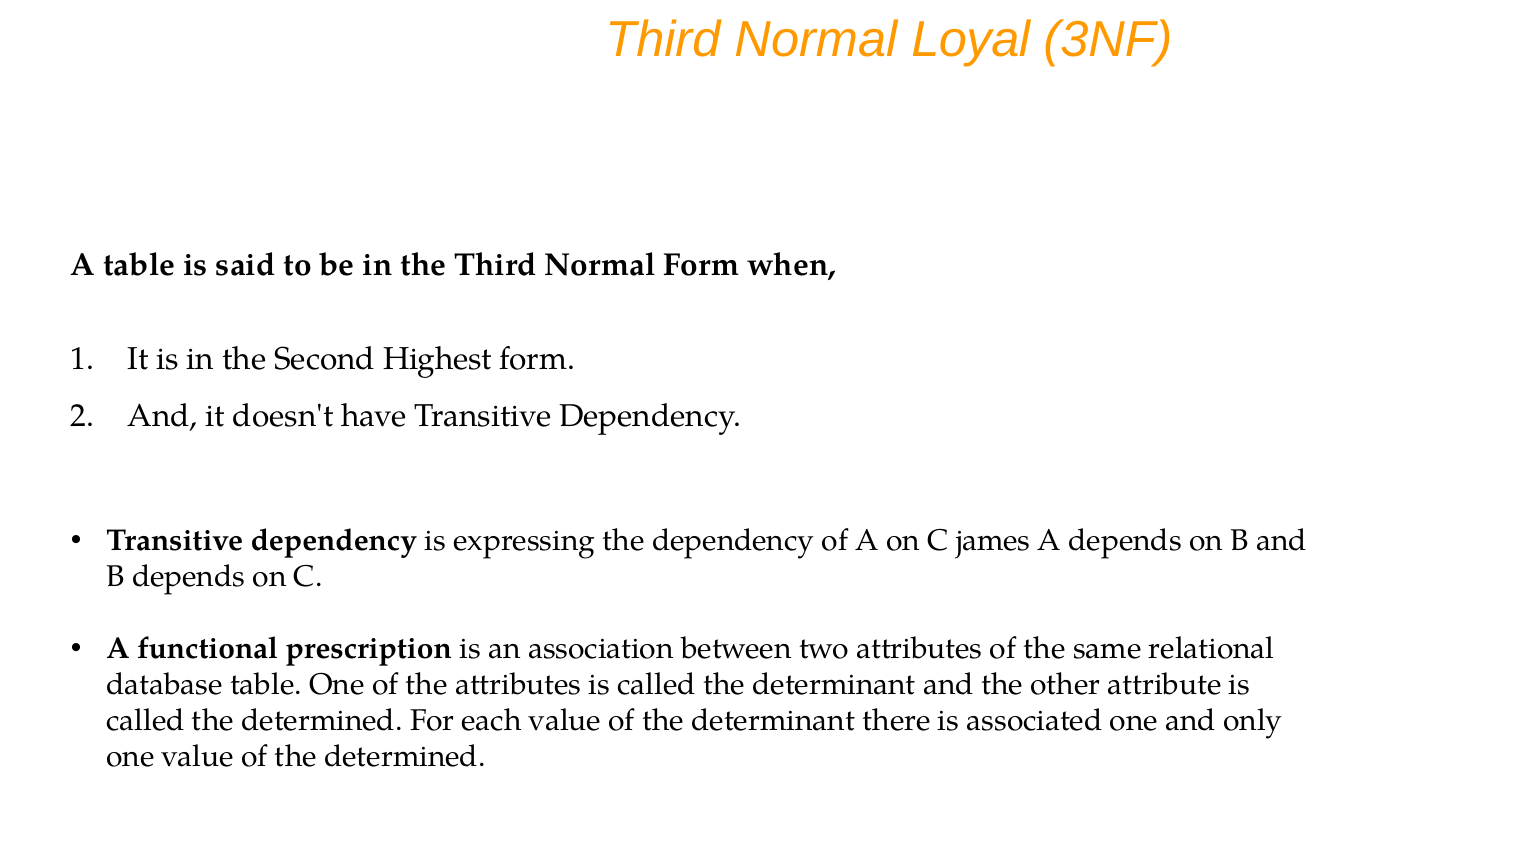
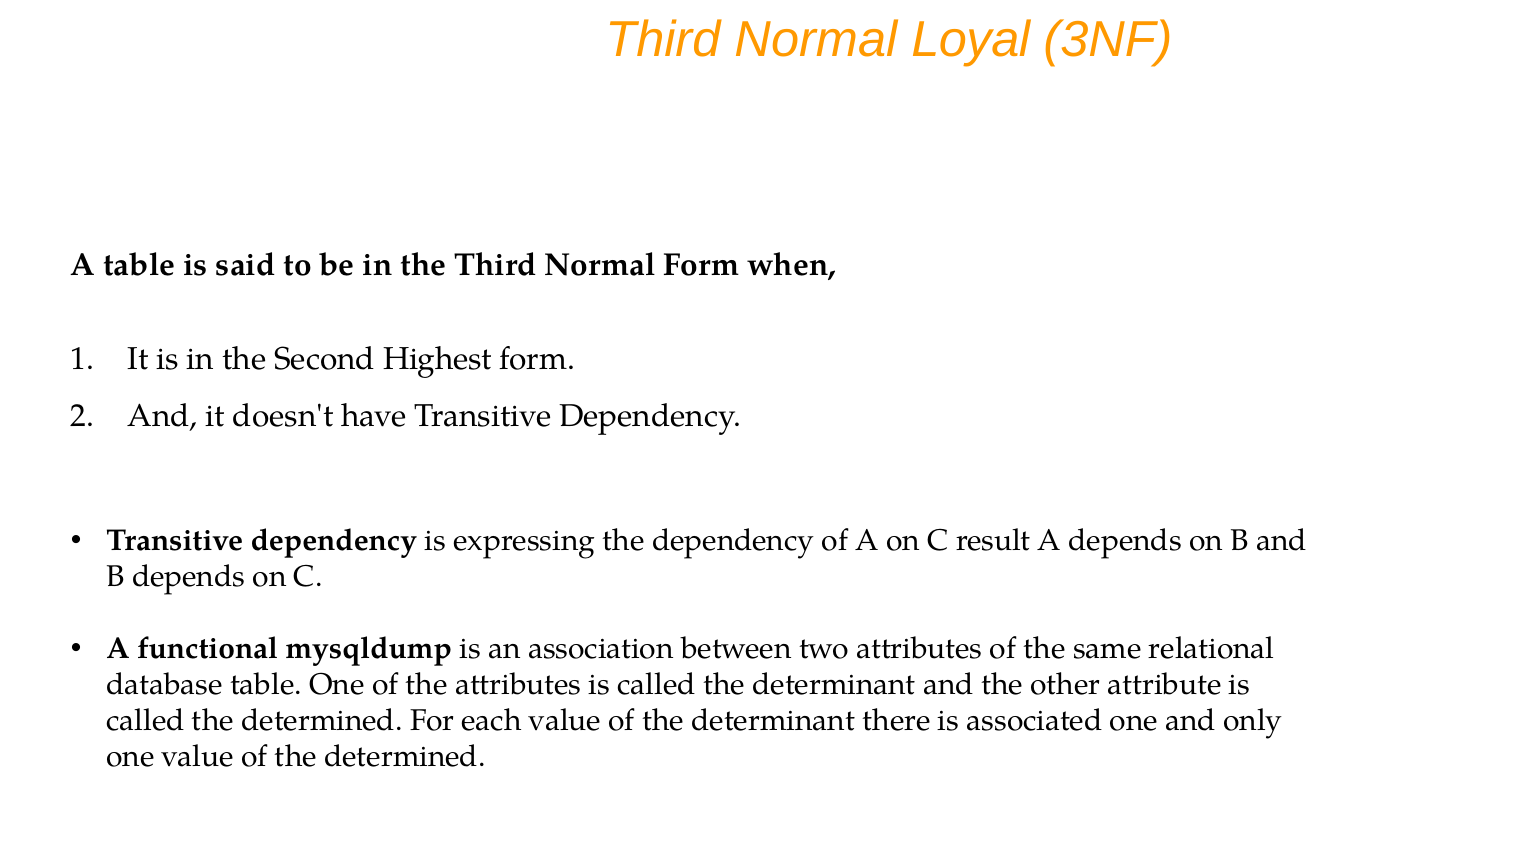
james: james -> result
prescription: prescription -> mysqldump
